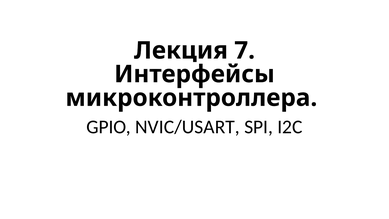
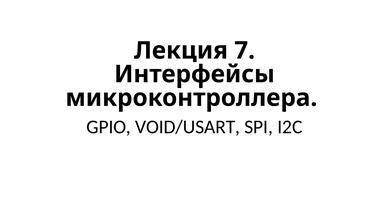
NVIC/USART: NVIC/USART -> VOID/USART
